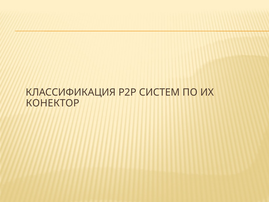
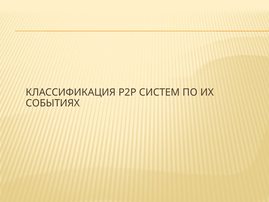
КОНЕКТОР: КОНЕКТОР -> СОБЫТИЯХ
